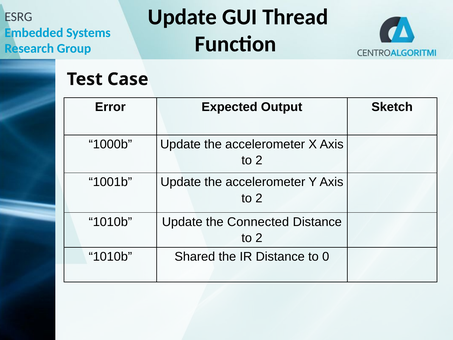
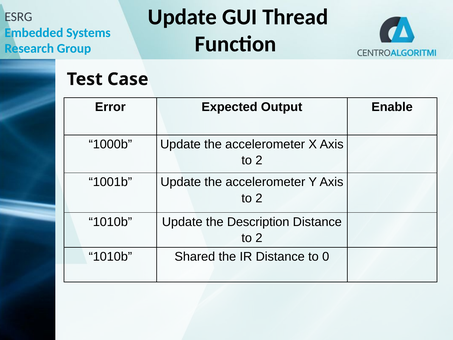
Sketch: Sketch -> Enable
Connected: Connected -> Description
